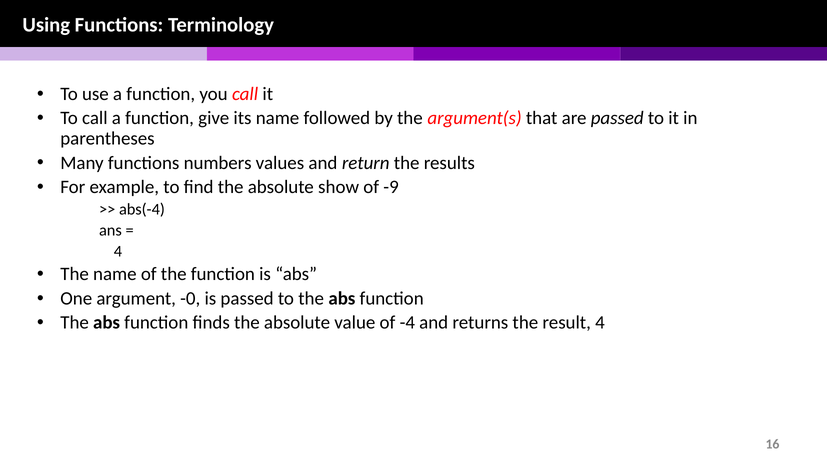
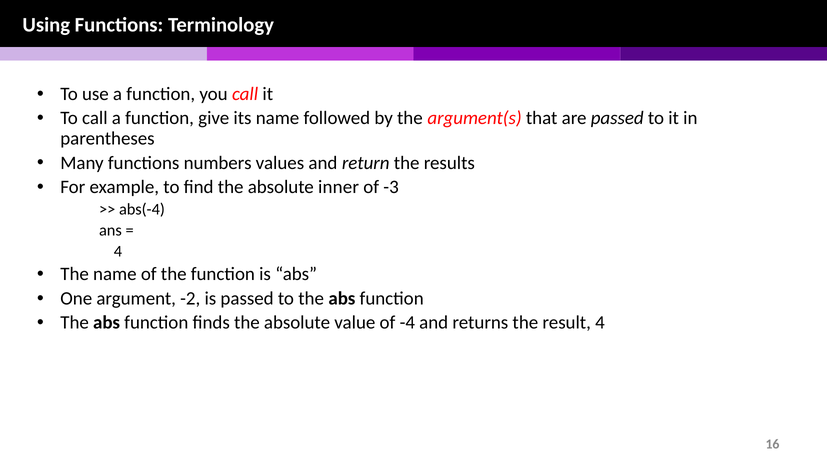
show: show -> inner
-9: -9 -> -3
-0: -0 -> -2
